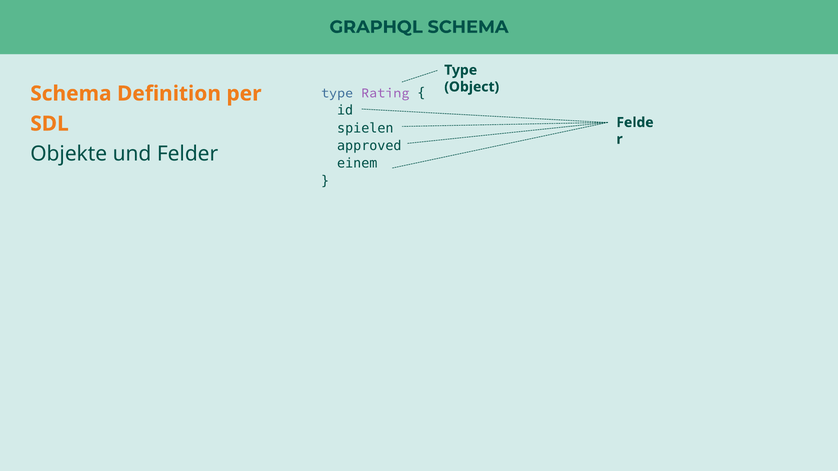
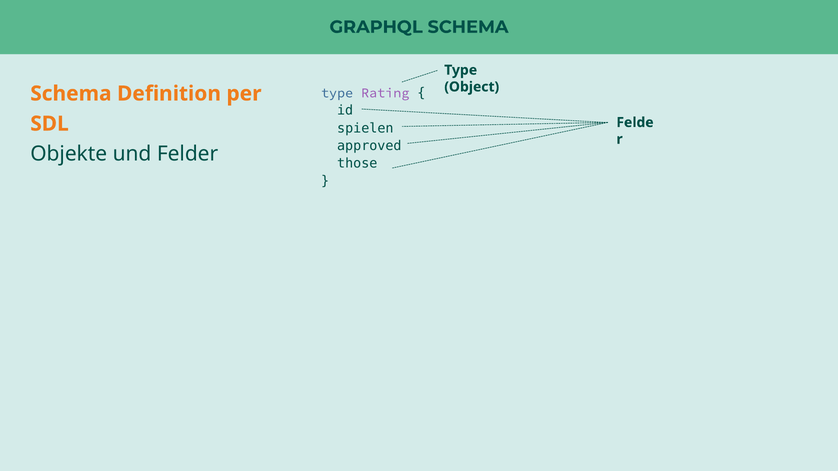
einem: einem -> those
